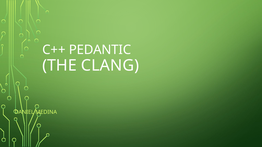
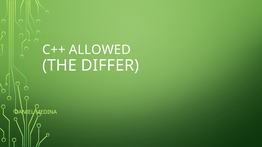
PEDANTIC: PEDANTIC -> ALLOWED
CLANG: CLANG -> DIFFER
